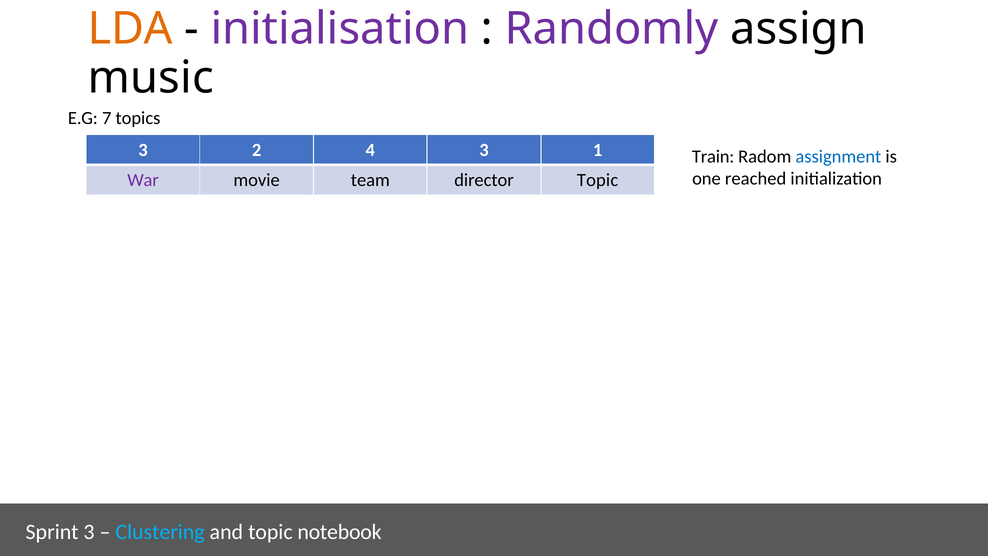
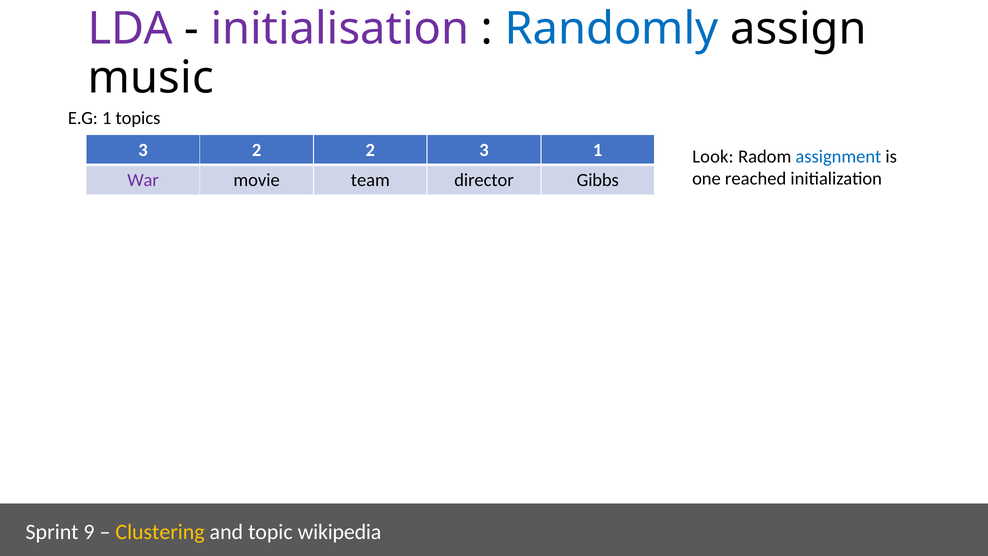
LDA colour: orange -> purple
Randomly colour: purple -> blue
E.G 7: 7 -> 1
2 4: 4 -> 2
Train: Train -> Look
director Topic: Topic -> Gibbs
Sprint 3: 3 -> 9
Clustering colour: light blue -> yellow
notebook: notebook -> wikipedia
